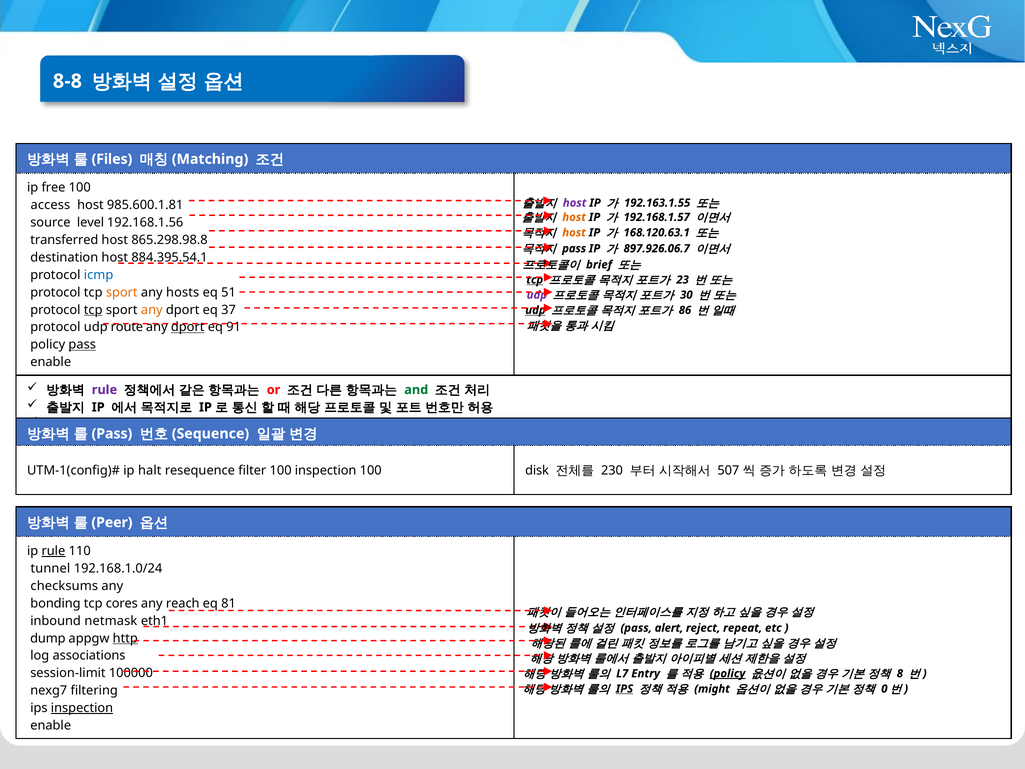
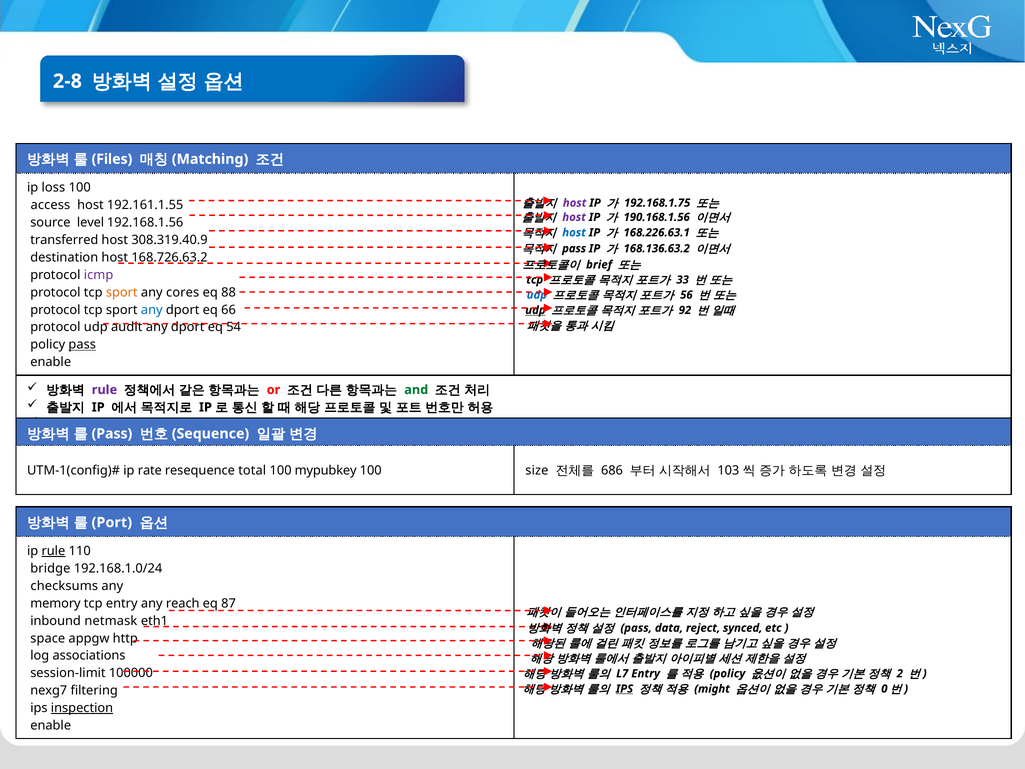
8-8: 8-8 -> 2-8
free: free -> loss
192.163.1.55: 192.163.1.55 -> 192.168.1.75
985.600.1.81: 985.600.1.81 -> 192.161.1.55
host at (574, 217) colour: orange -> purple
192.168.1.57: 192.168.1.57 -> 190.168.1.56
host at (574, 233) colour: orange -> blue
168.120.63.1: 168.120.63.1 -> 168.226.63.1
865.298.98.8: 865.298.98.8 -> 308.319.40.9
897.926.06.7: 897.926.06.7 -> 168.136.63.2
884.395.54.1: 884.395.54.1 -> 168.726.63.2
icmp colour: blue -> purple
tcp at (535, 280) underline: present -> none
23: 23 -> 33
hosts: hosts -> cores
51: 51 -> 88
udp at (537, 295) colour: purple -> blue
30: 30 -> 56
tcp at (93, 310) underline: present -> none
any at (152, 310) colour: orange -> blue
37: 37 -> 66
86: 86 -> 92
route: route -> audit
dport at (188, 327) underline: present -> none
91: 91 -> 54
halt: halt -> rate
filter: filter -> total
100 inspection: inspection -> mypubkey
disk: disk -> size
230: 230 -> 686
507: 507 -> 103
Peer: Peer -> Port
tunnel: tunnel -> bridge
bonding: bonding -> memory
tcp cores: cores -> entry
81: 81 -> 87
alert: alert -> data
repeat: repeat -> synced
dump: dump -> space
http underline: present -> none
policy at (727, 673) underline: present -> none
8: 8 -> 2
